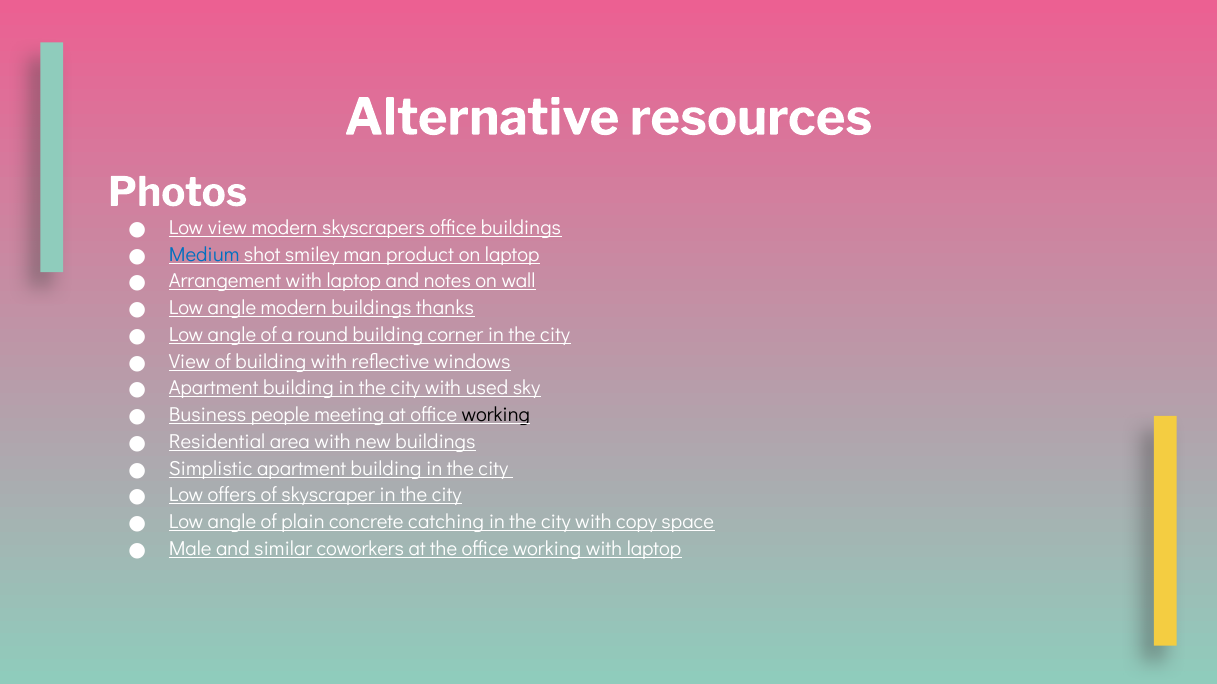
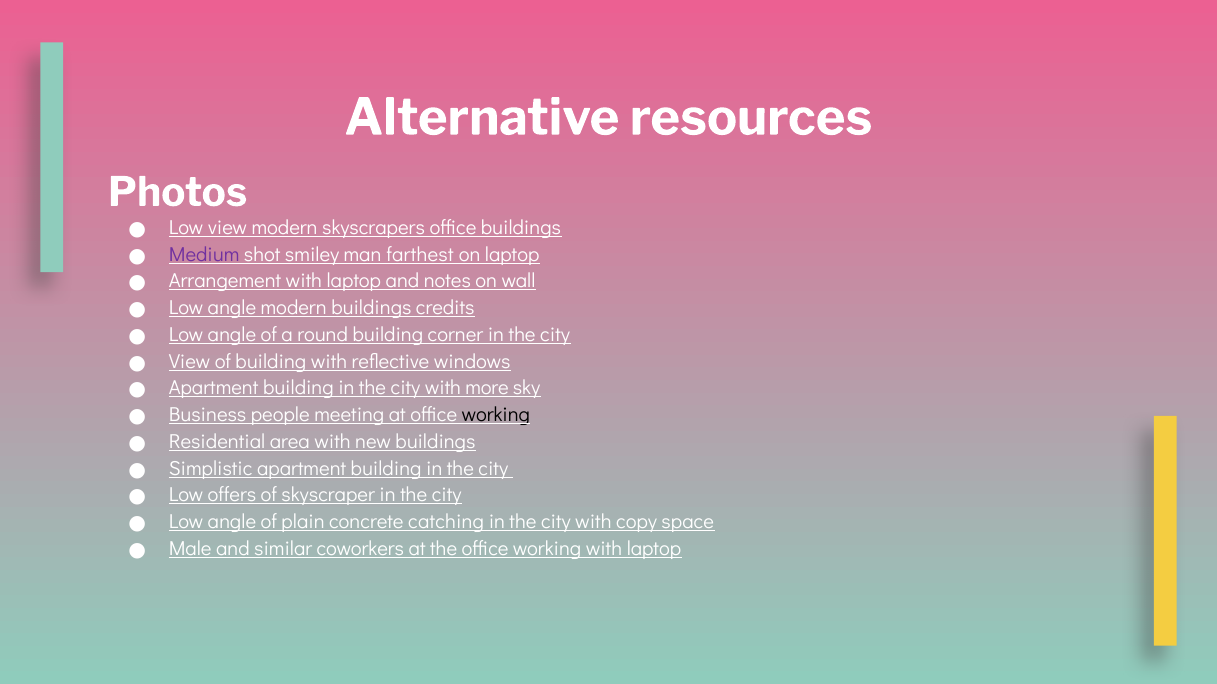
Medium colour: blue -> purple
product: product -> farthest
thanks: thanks -> credits
used: used -> more
